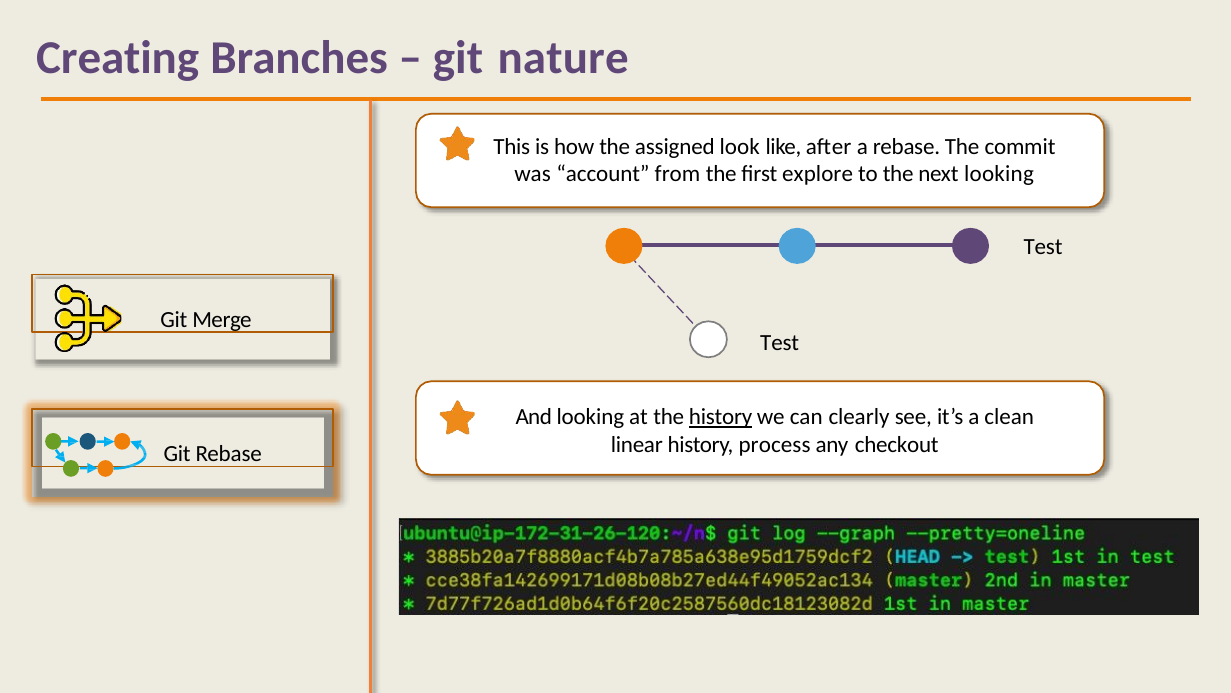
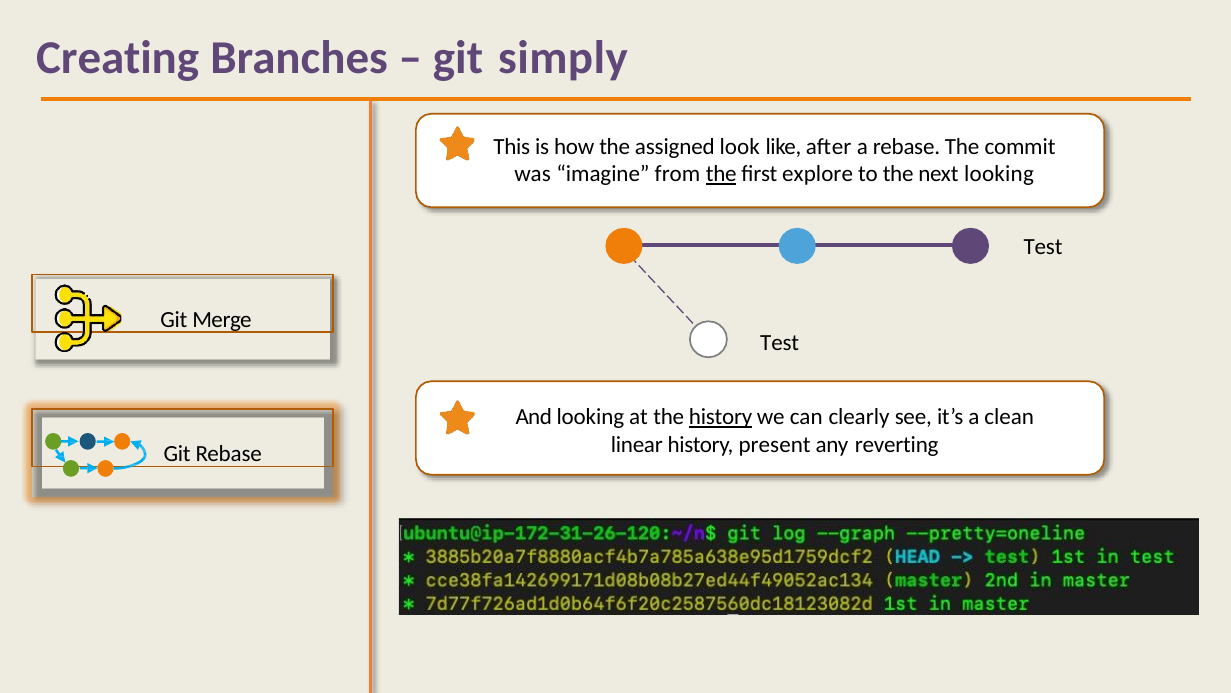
nature: nature -> simply
account: account -> imagine
the at (721, 174) underline: none -> present
process: process -> present
checkout: checkout -> reverting
